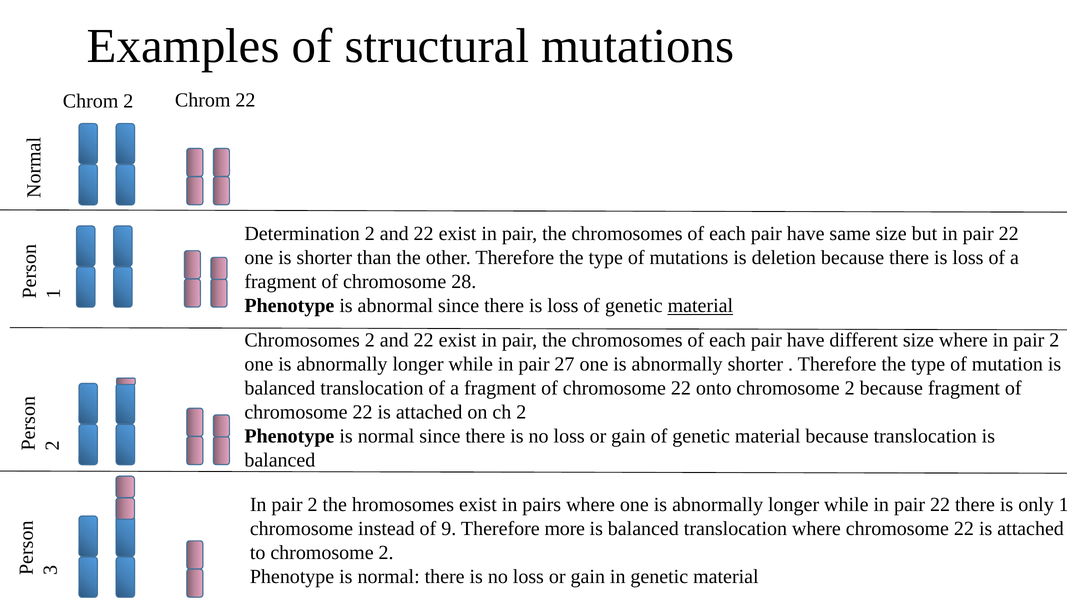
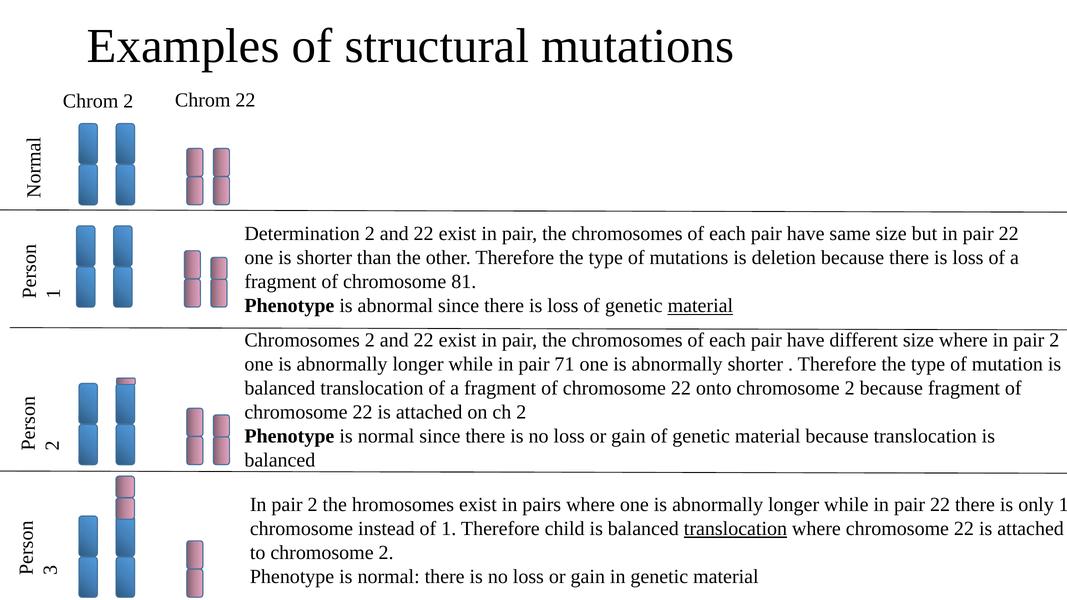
28: 28 -> 81
27: 27 -> 71
of 9: 9 -> 1
more: more -> child
translocation at (735, 529) underline: none -> present
